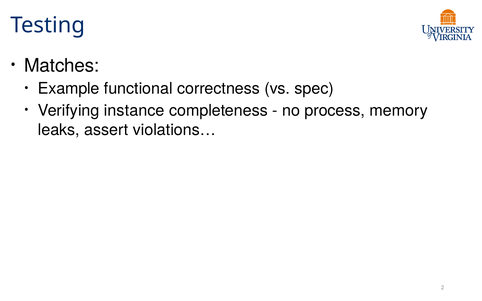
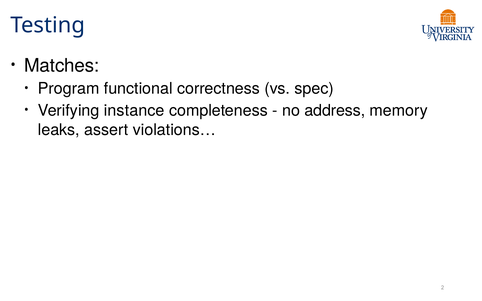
Example: Example -> Program
process: process -> address
